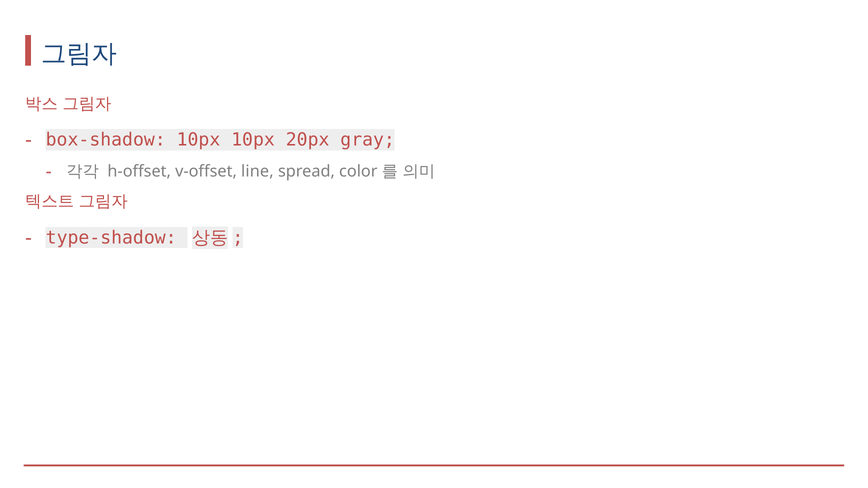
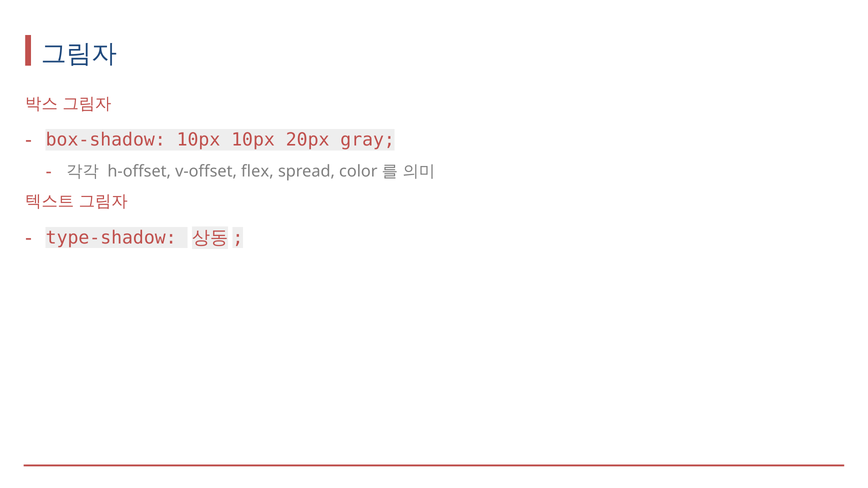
line: line -> flex
